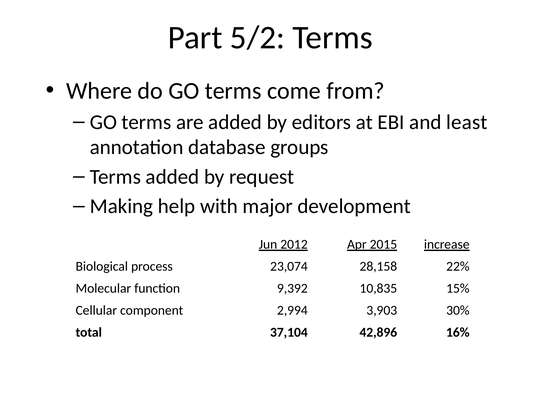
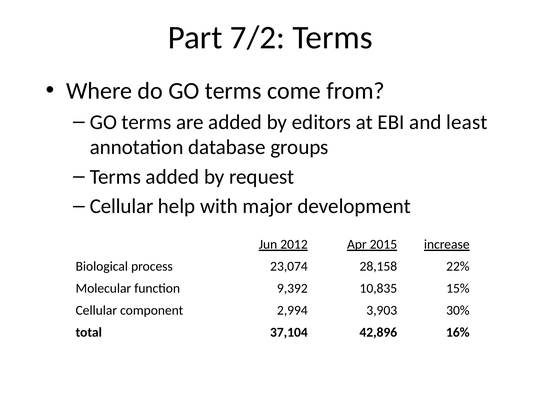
5/2: 5/2 -> 7/2
Making at (122, 206): Making -> Cellular
